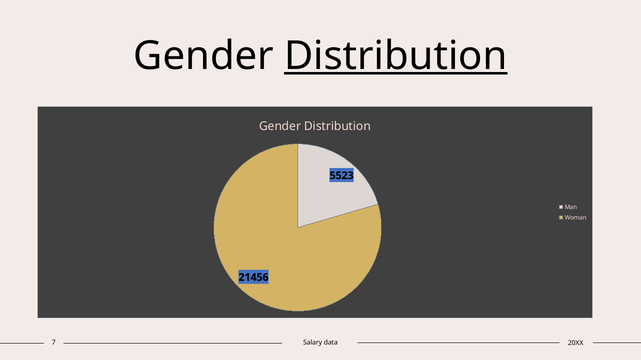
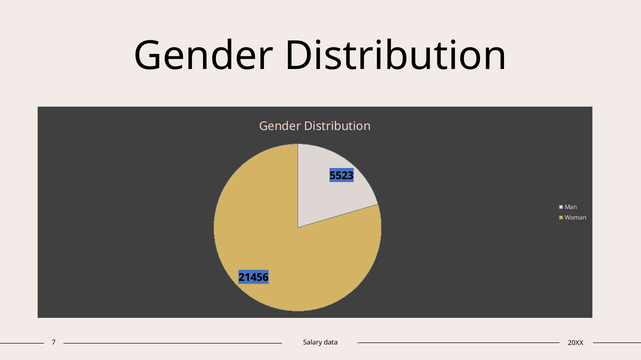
Distribution at (396, 56) underline: present -> none
